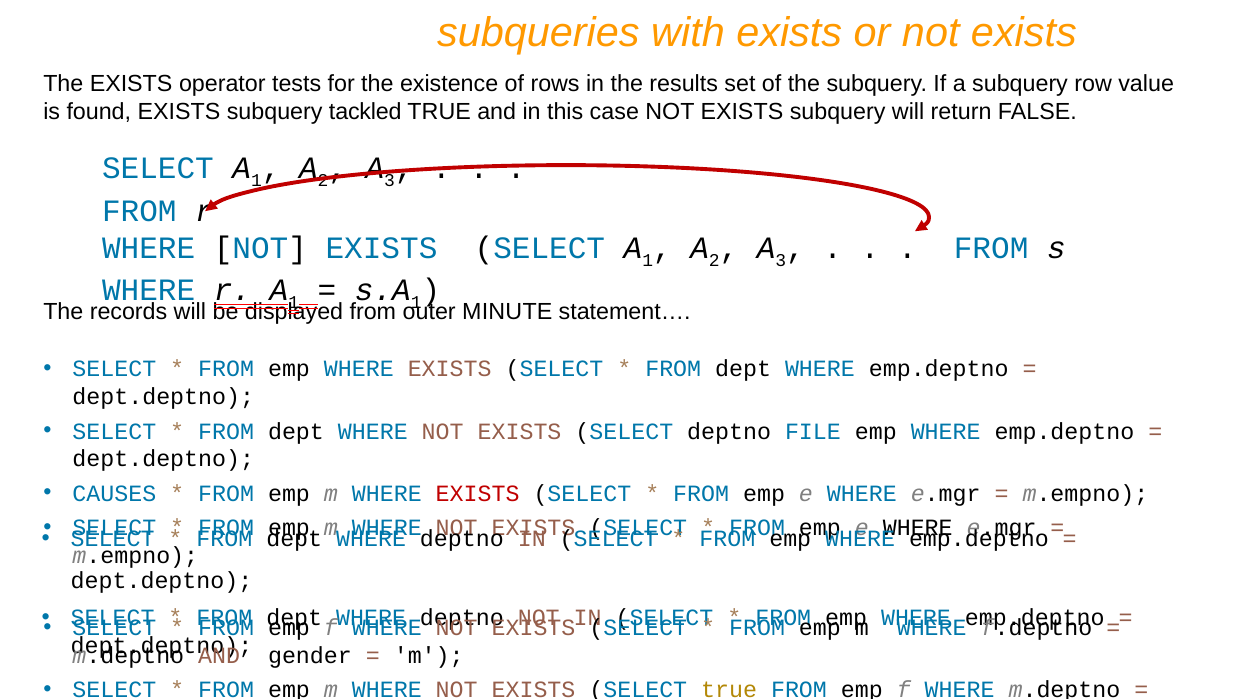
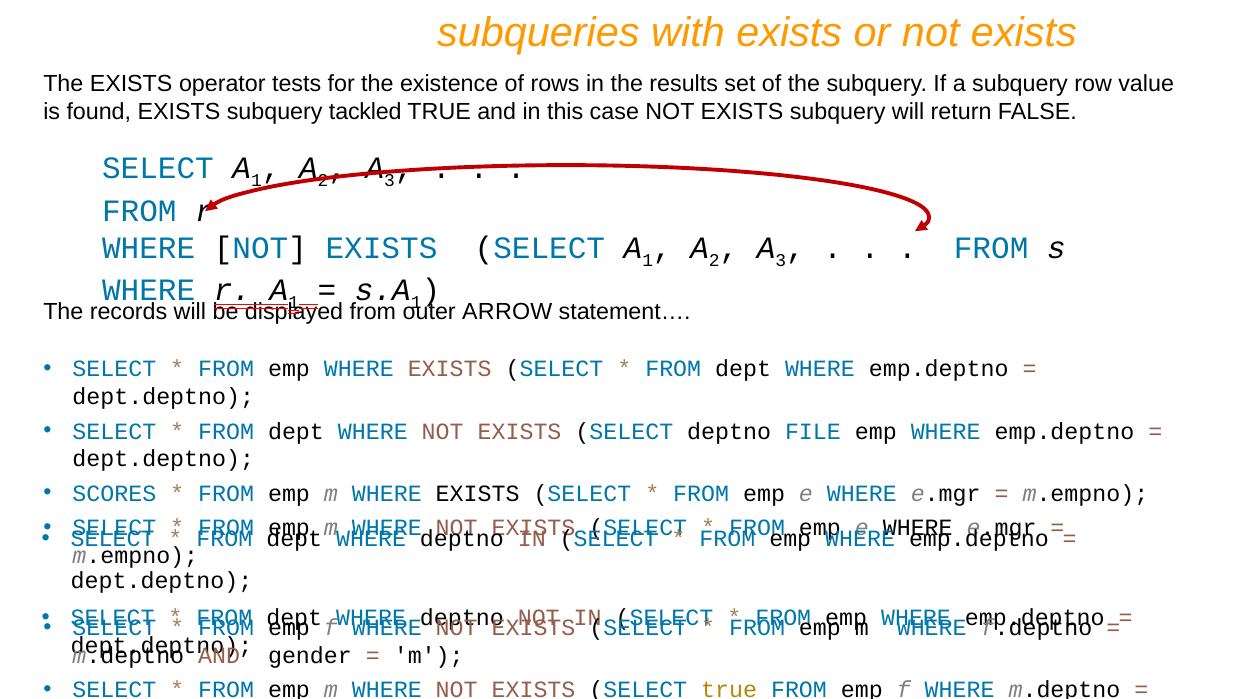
MINUTE: MINUTE -> ARROW
CAUSES: CAUSES -> SCORES
EXISTS at (478, 493) colour: red -> black
